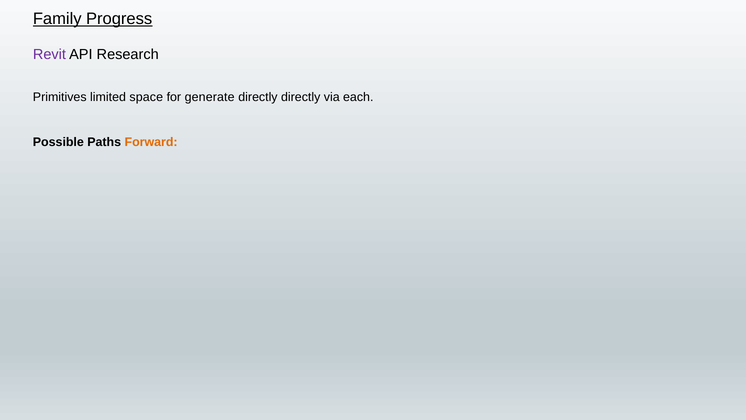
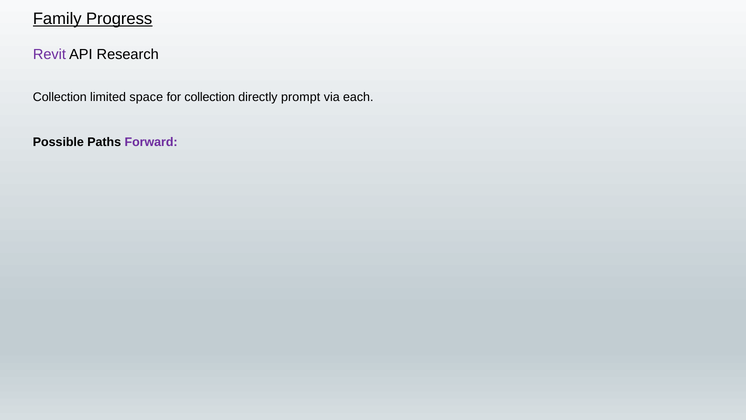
Primitives at (60, 97): Primitives -> Collection
for generate: generate -> collection
directly directly: directly -> prompt
Forward colour: orange -> purple
